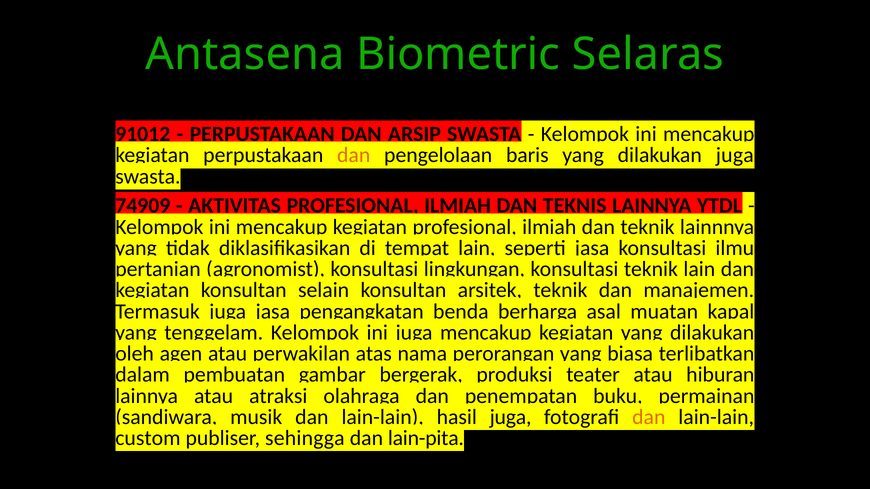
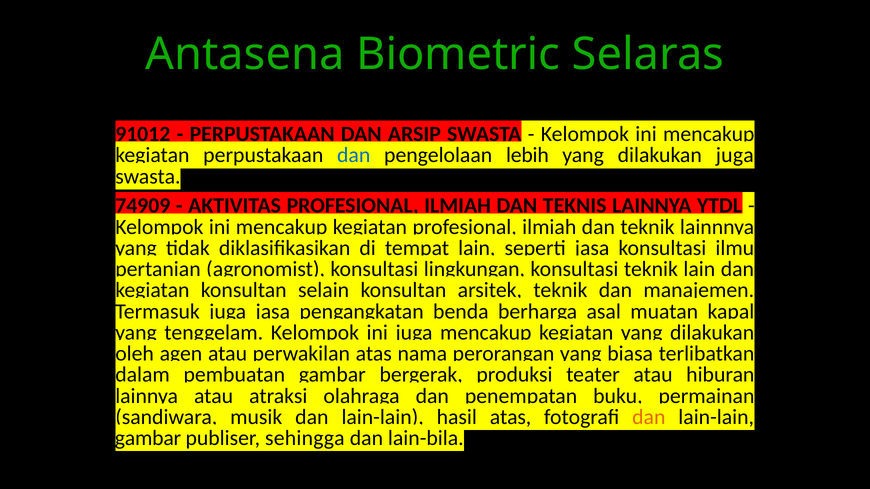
dan at (354, 155) colour: orange -> blue
baris: baris -> lebih
juga at (511, 417): juga -> atas
custom at (148, 438): custom -> gambar
lain-pita: lain-pita -> lain-bila
